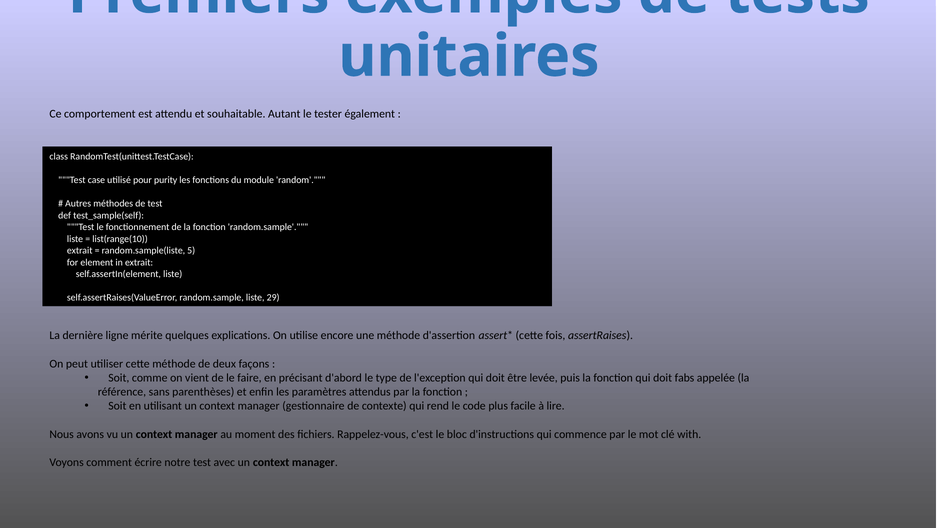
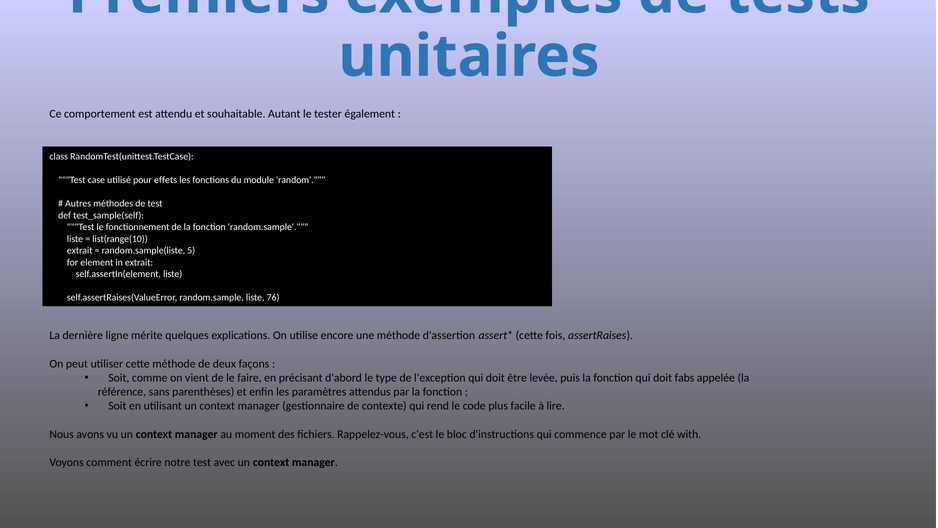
purity: purity -> effets
29: 29 -> 76
